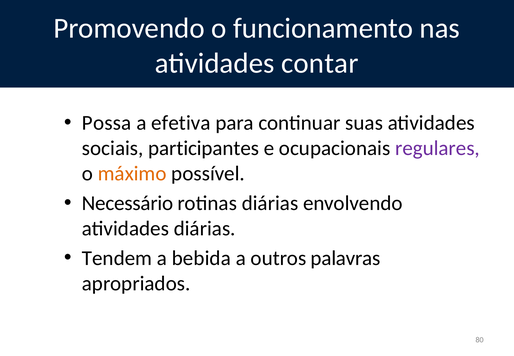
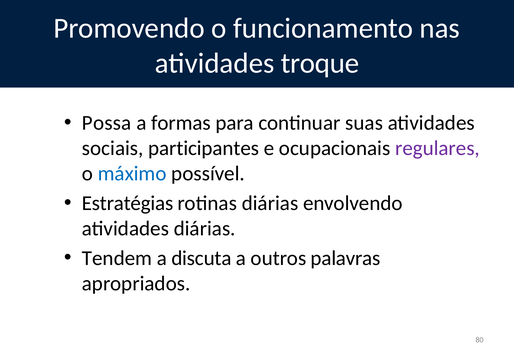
contar: contar -> troque
efetiva: efetiva -> formas
máximo colour: orange -> blue
Necessário: Necessário -> Estratégias
bebida: bebida -> discuta
